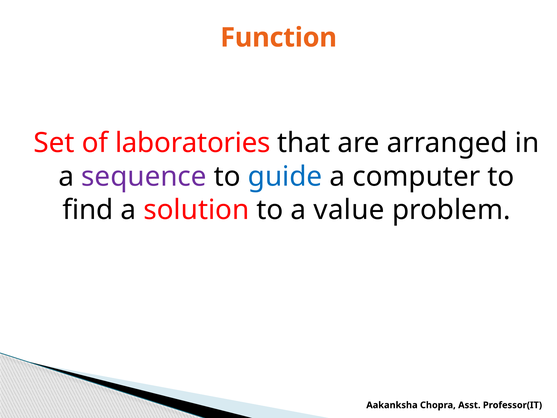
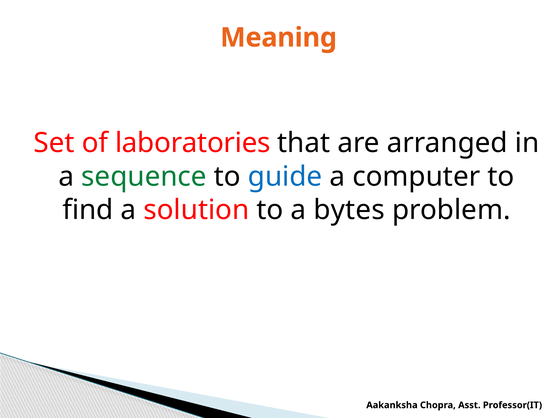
Function: Function -> Meaning
sequence colour: purple -> green
value: value -> bytes
